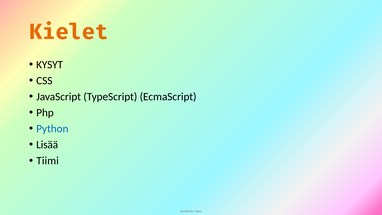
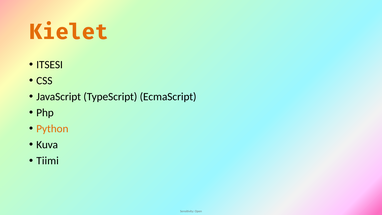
KYSYT: KYSYT -> ITSESI
Python colour: blue -> orange
Lisää: Lisää -> Kuva
